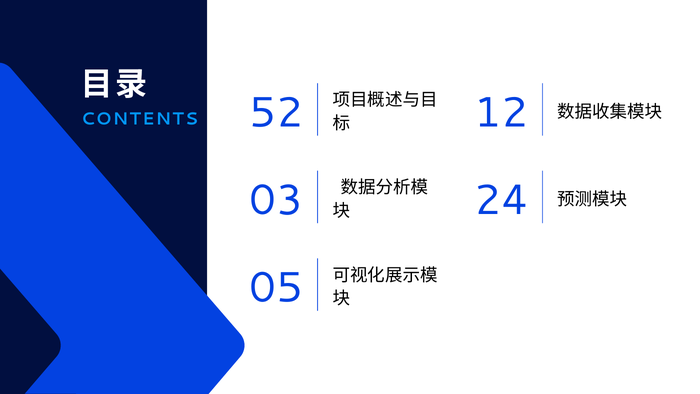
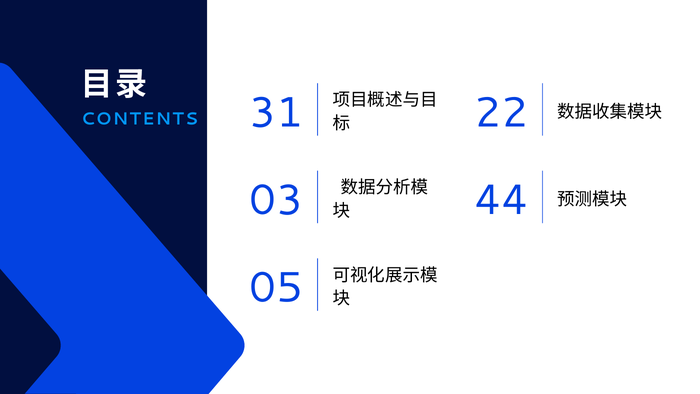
52: 52 -> 31
12: 12 -> 22
24: 24 -> 44
